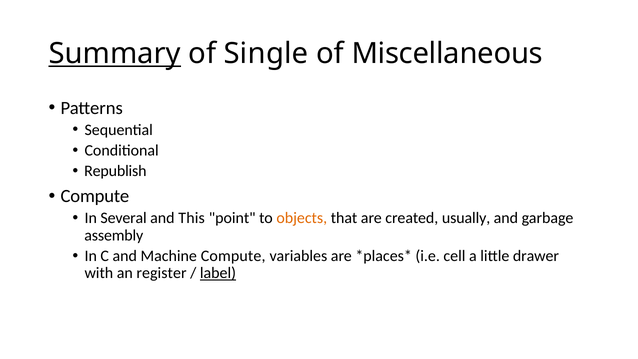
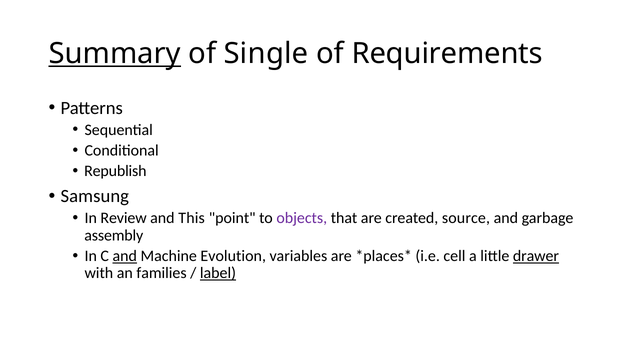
Miscellaneous: Miscellaneous -> Requirements
Compute at (95, 196): Compute -> Samsung
Several: Several -> Review
objects colour: orange -> purple
usually: usually -> source
and at (125, 256) underline: none -> present
Machine Compute: Compute -> Evolution
drawer underline: none -> present
register: register -> families
